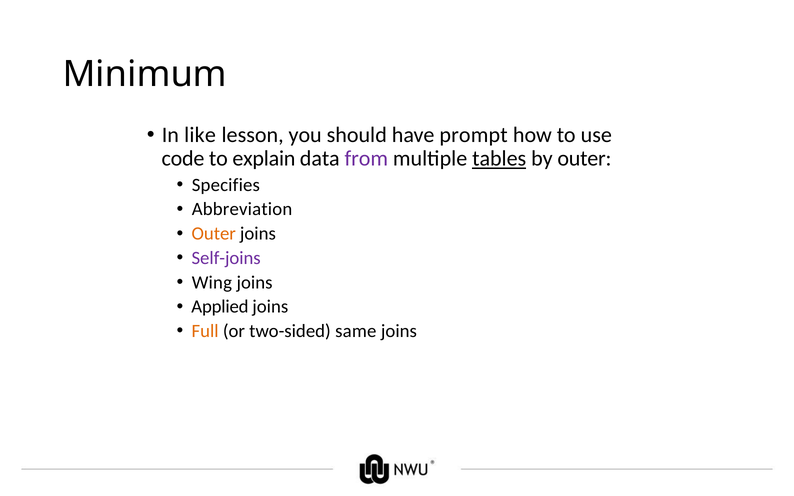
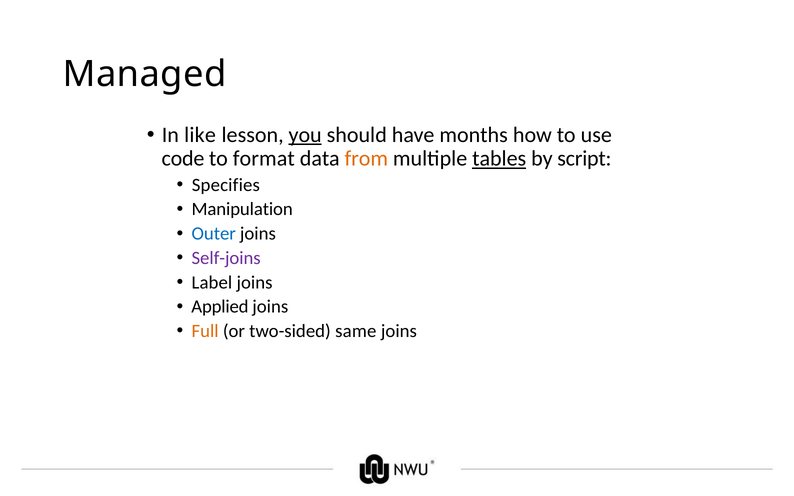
Minimum: Minimum -> Managed
you underline: none -> present
prompt: prompt -> months
explain: explain -> format
from colour: purple -> orange
by outer: outer -> script
Abbreviation: Abbreviation -> Manipulation
Outer at (214, 234) colour: orange -> blue
Wing: Wing -> Label
